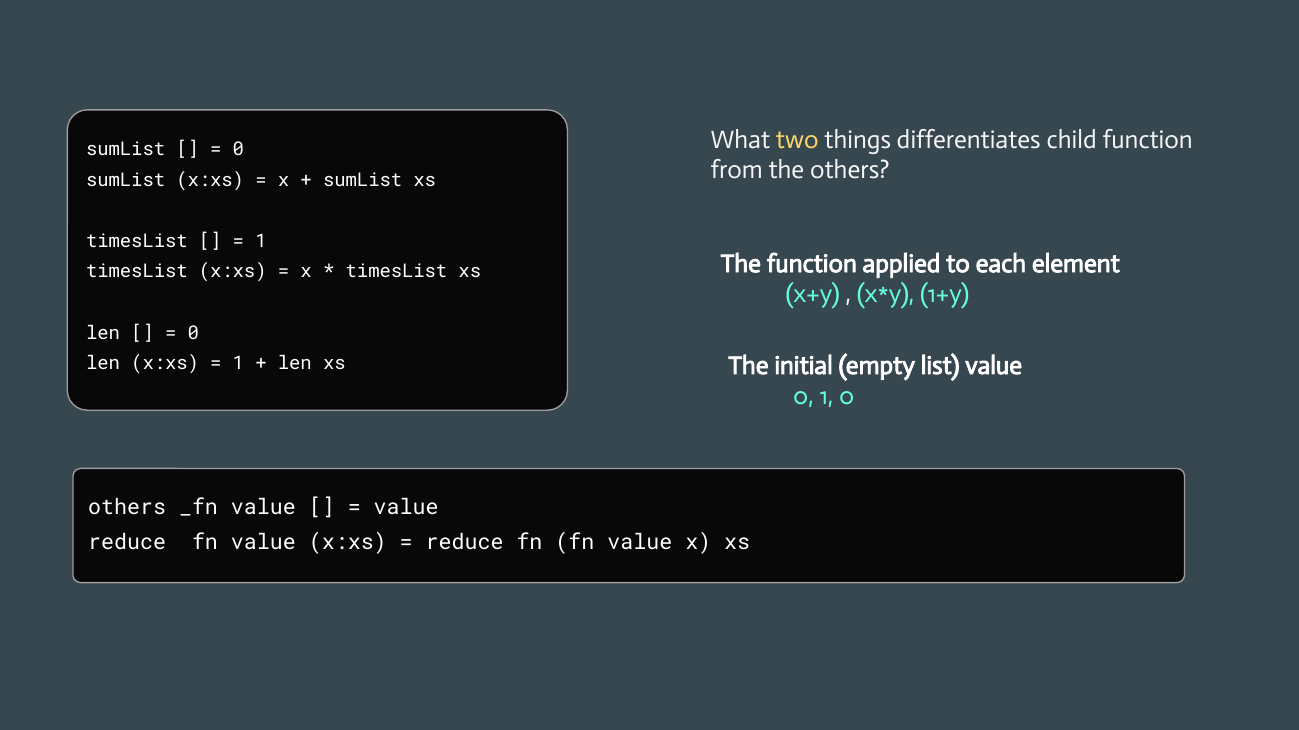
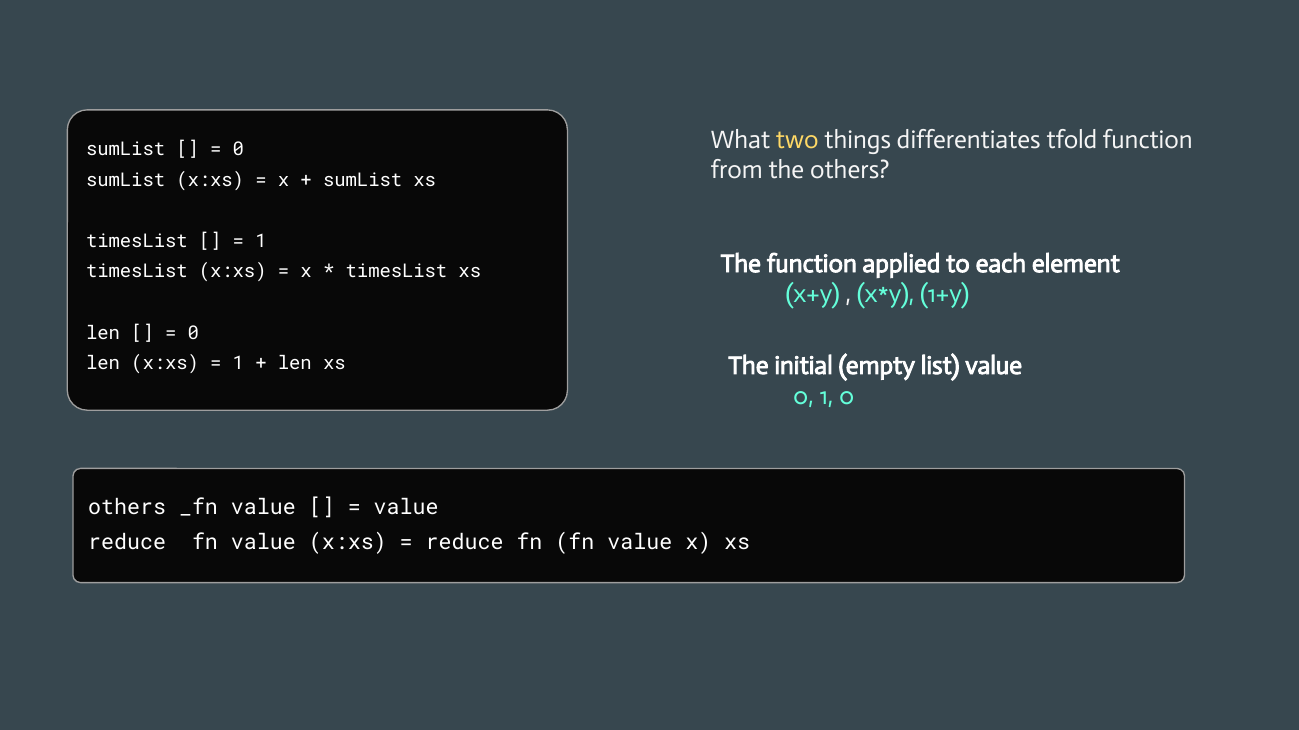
child: child -> tfold
